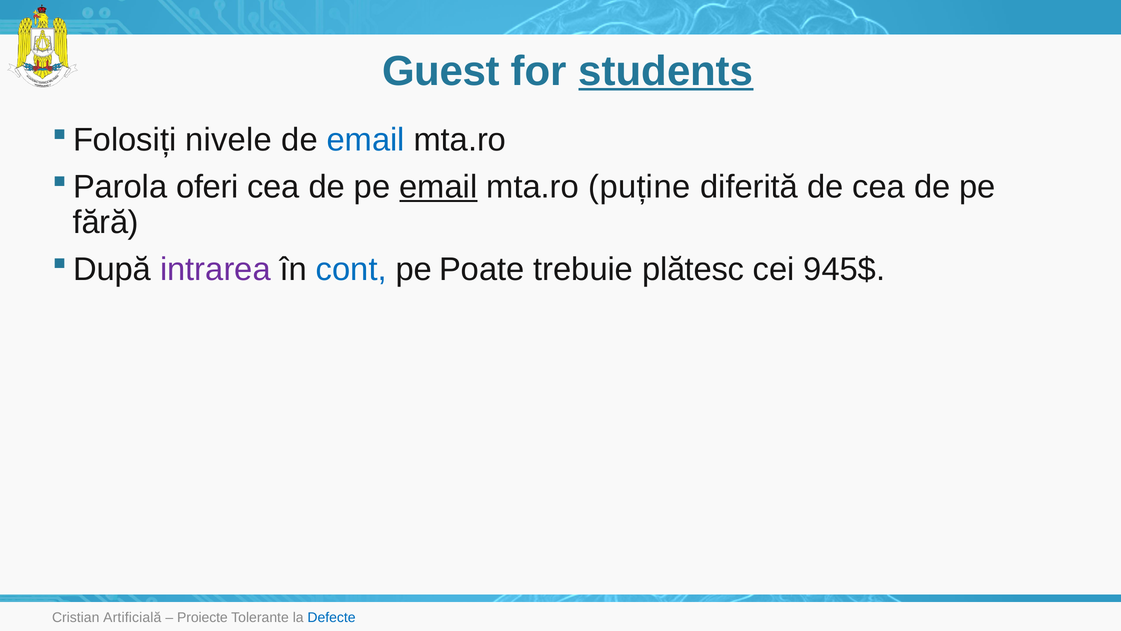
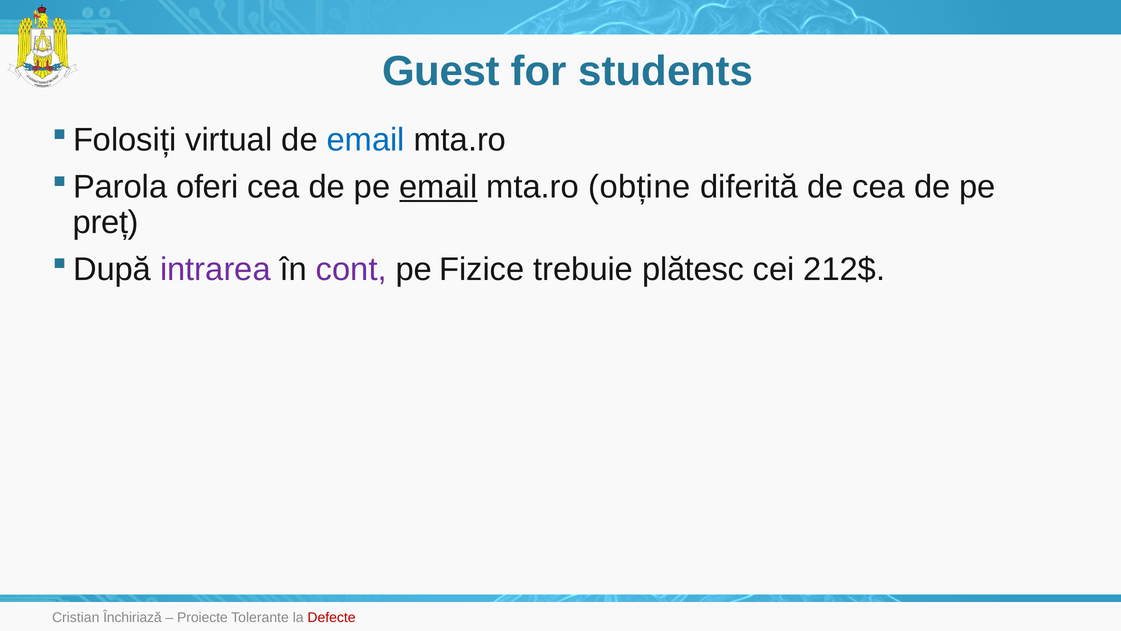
students underline: present -> none
nivele: nivele -> virtual
puține: puține -> obține
fără: fără -> preț
cont colour: blue -> purple
Poate: Poate -> Fizice
945$: 945$ -> 212$
Artificială: Artificială -> Închiriază
Defecte colour: blue -> red
